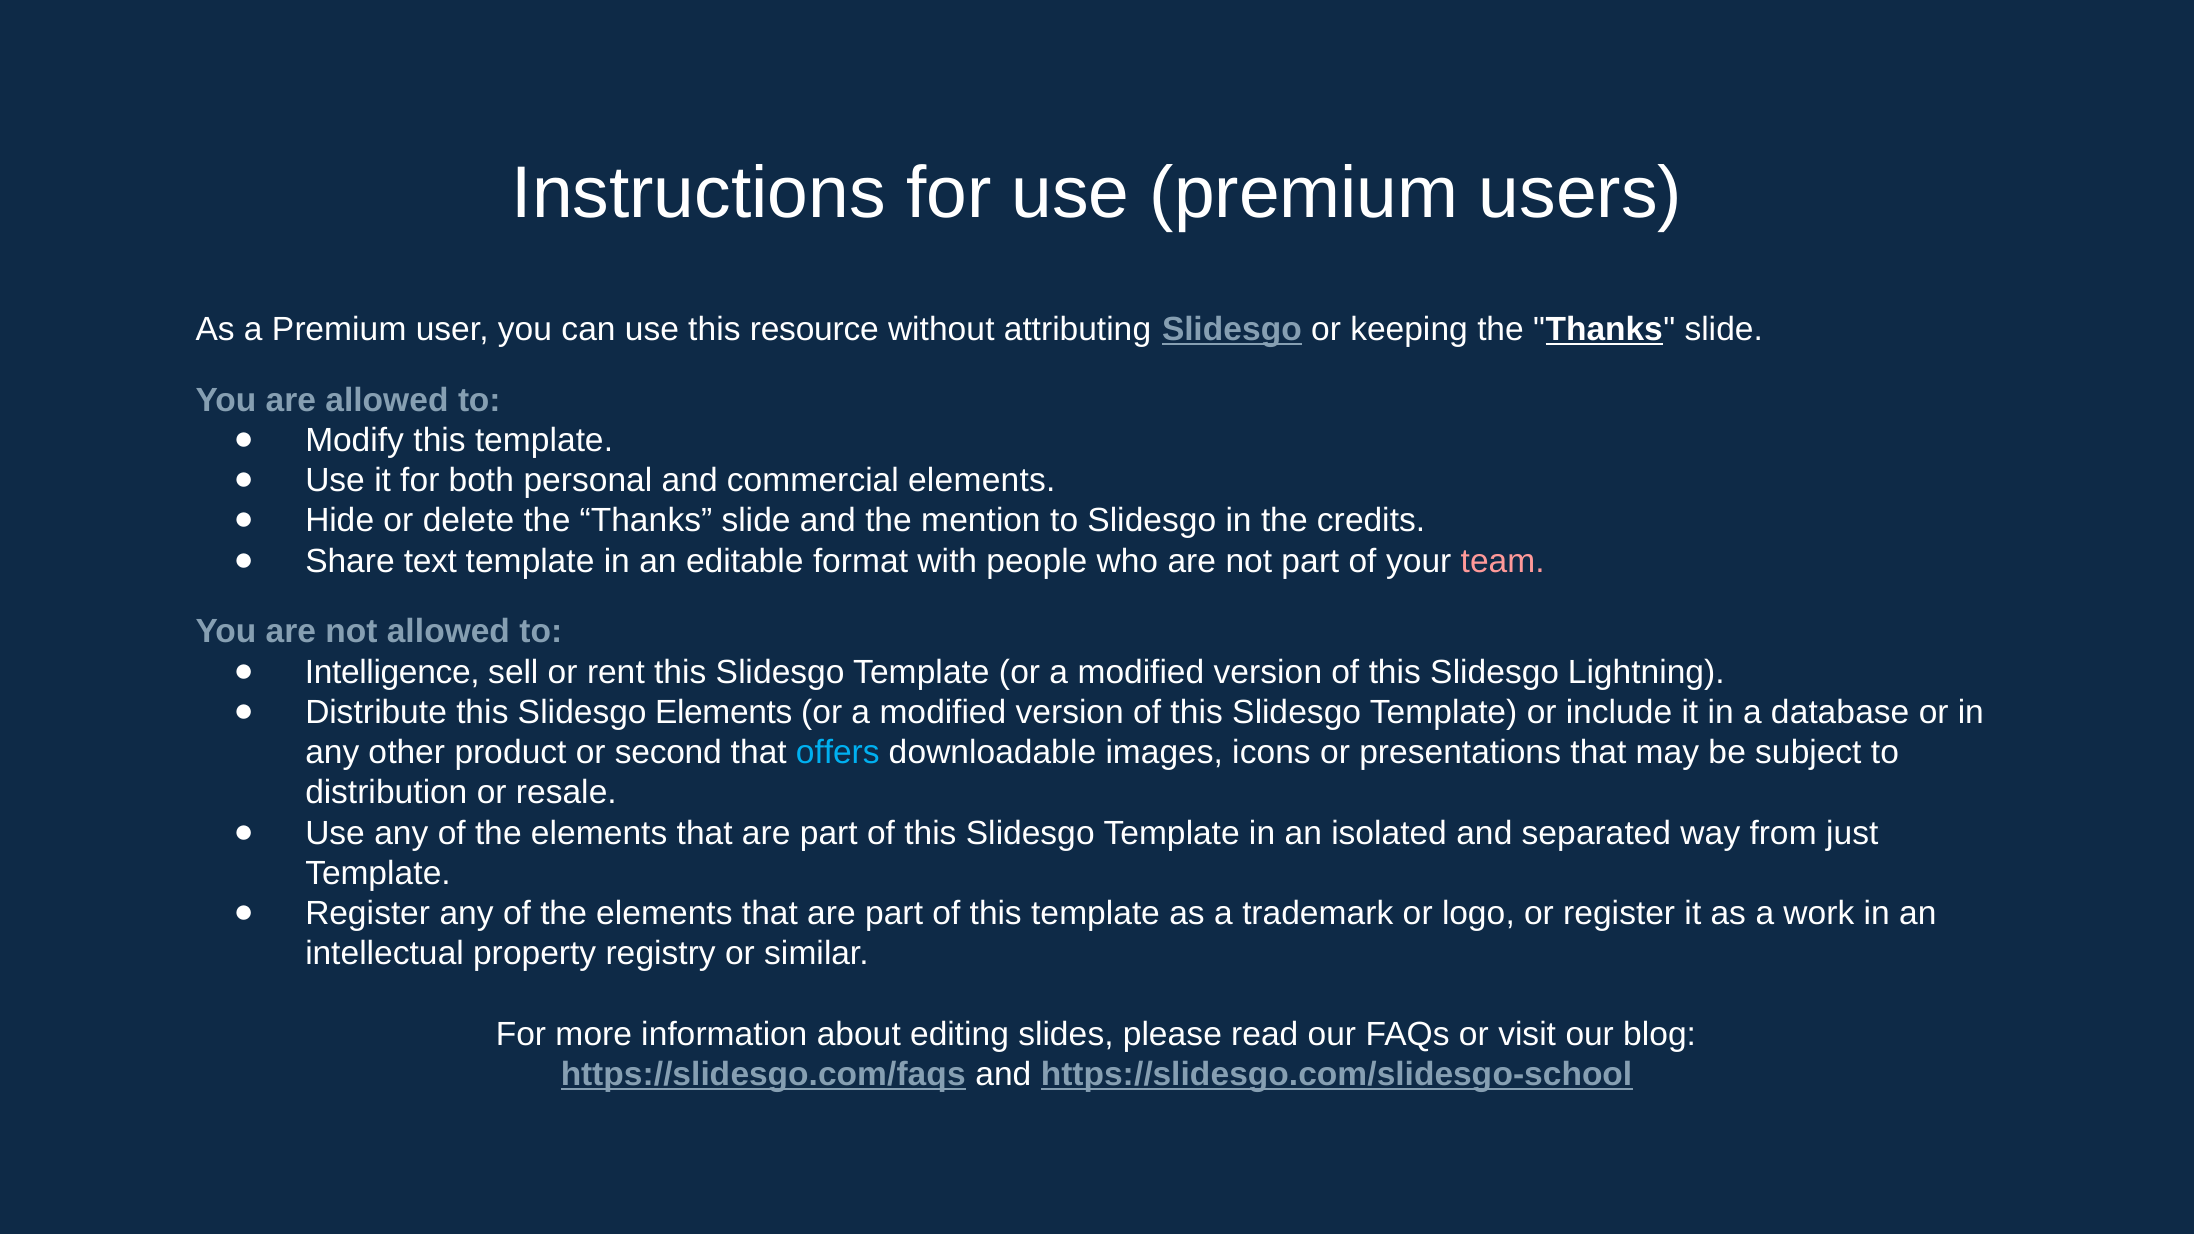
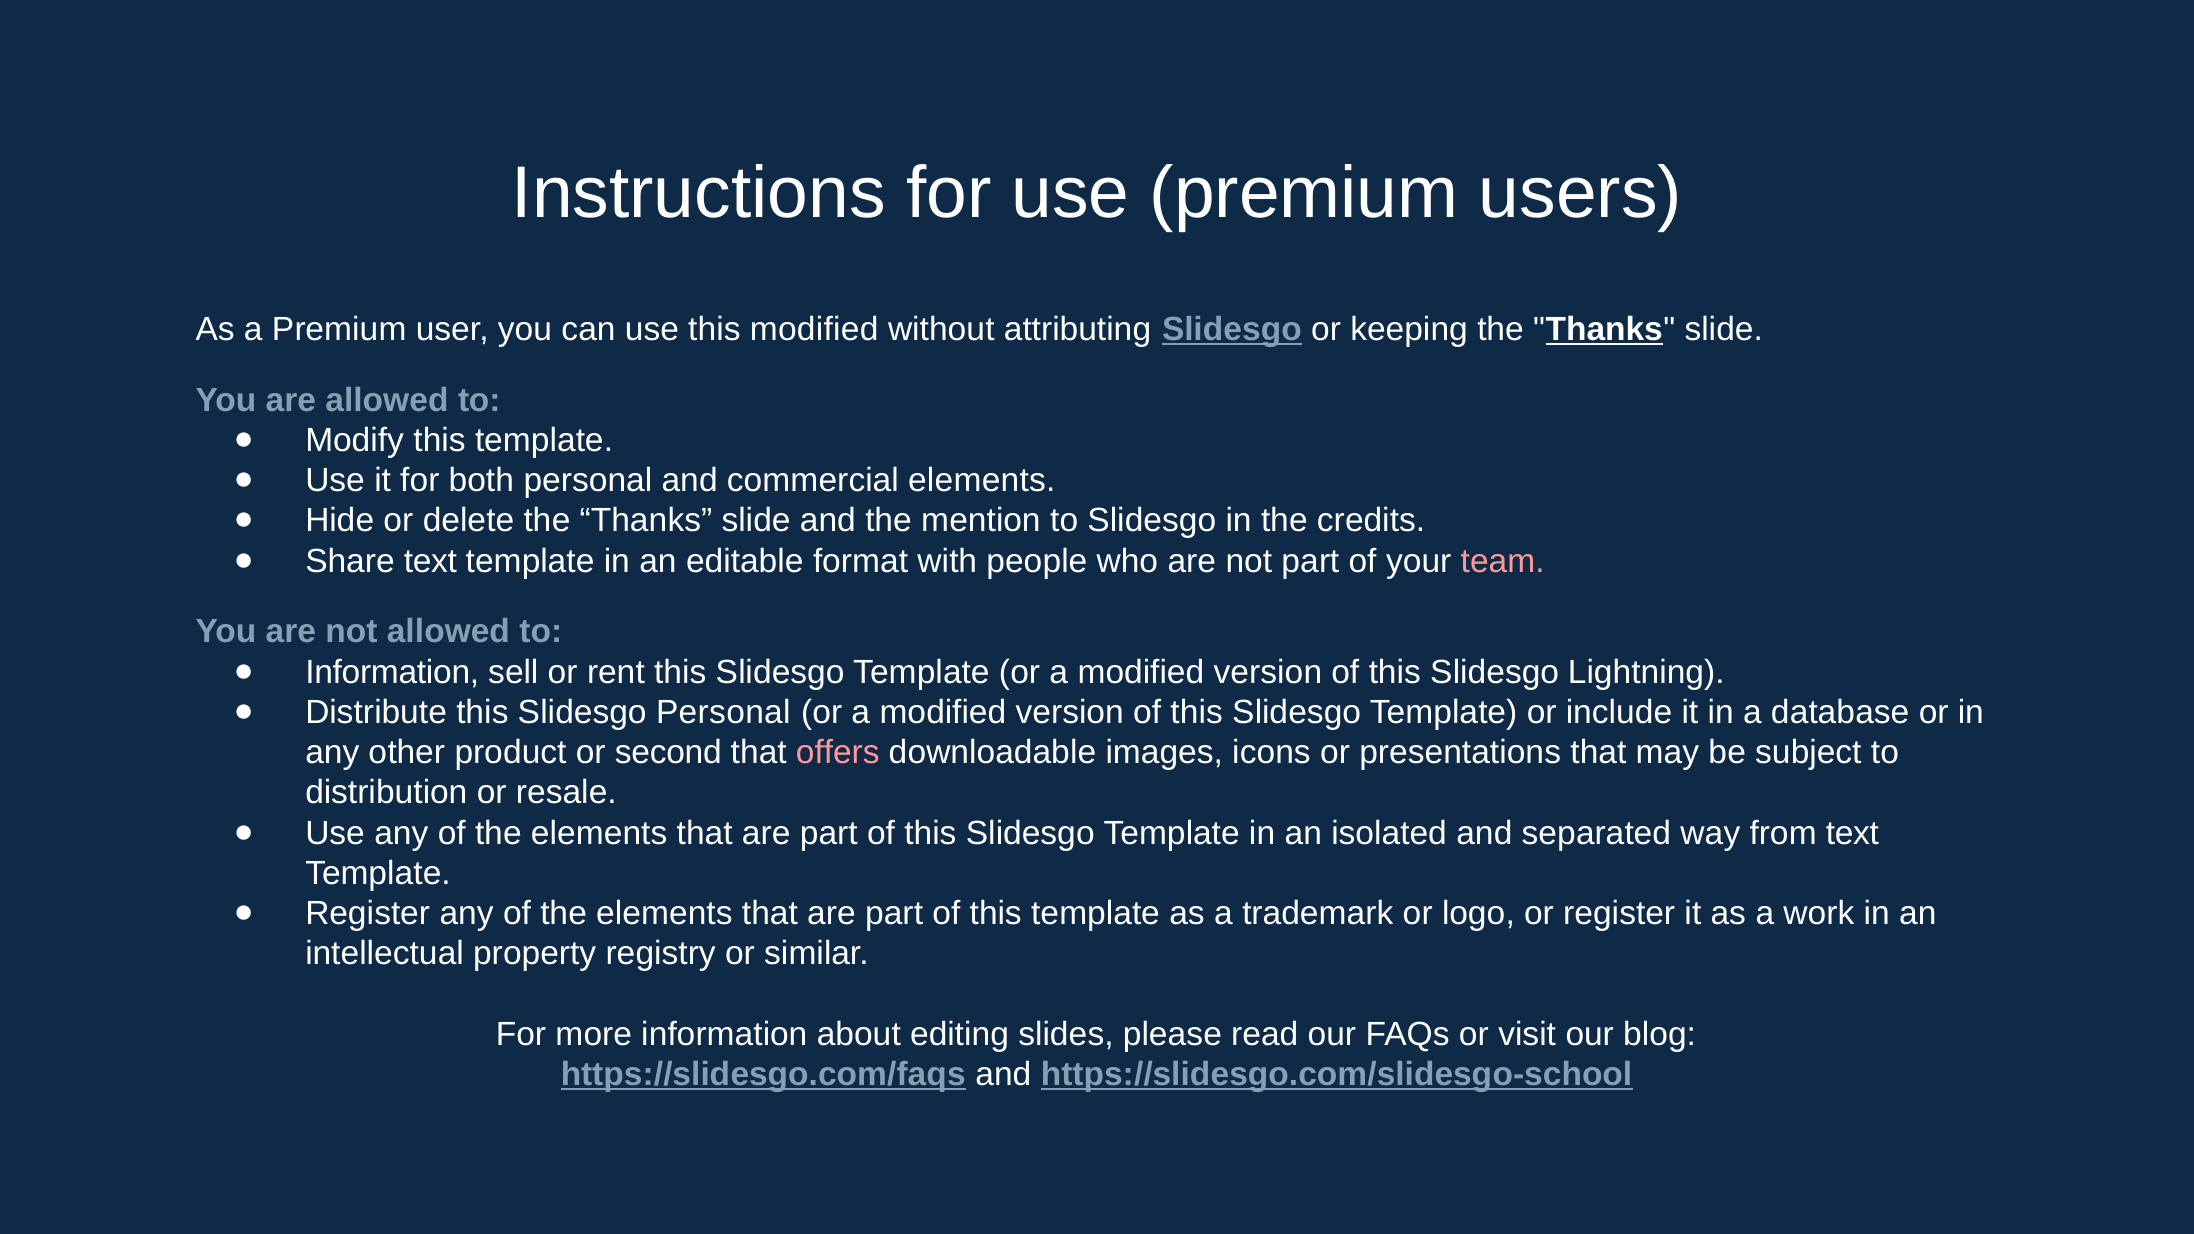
this resource: resource -> modified
Intelligence at (392, 672): Intelligence -> Information
Slidesgo Elements: Elements -> Personal
offers colour: light blue -> pink
from just: just -> text
